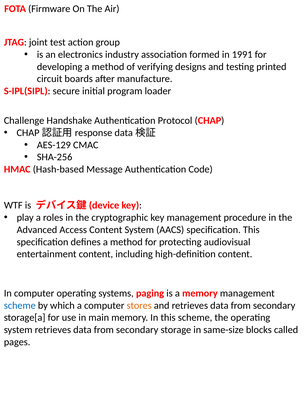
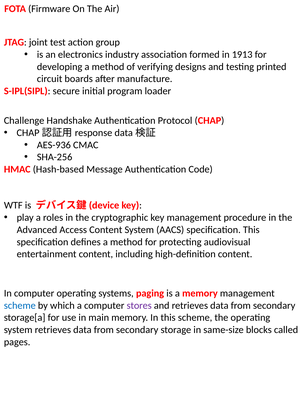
1991: 1991 -> 1913
AES-129: AES-129 -> AES-936
stores colour: orange -> purple
